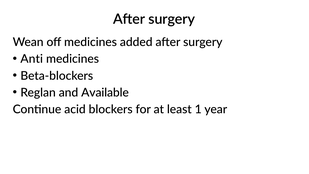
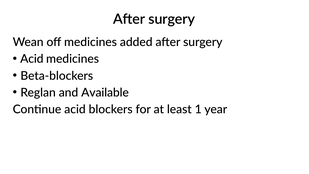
Anti at (32, 59): Anti -> Acid
